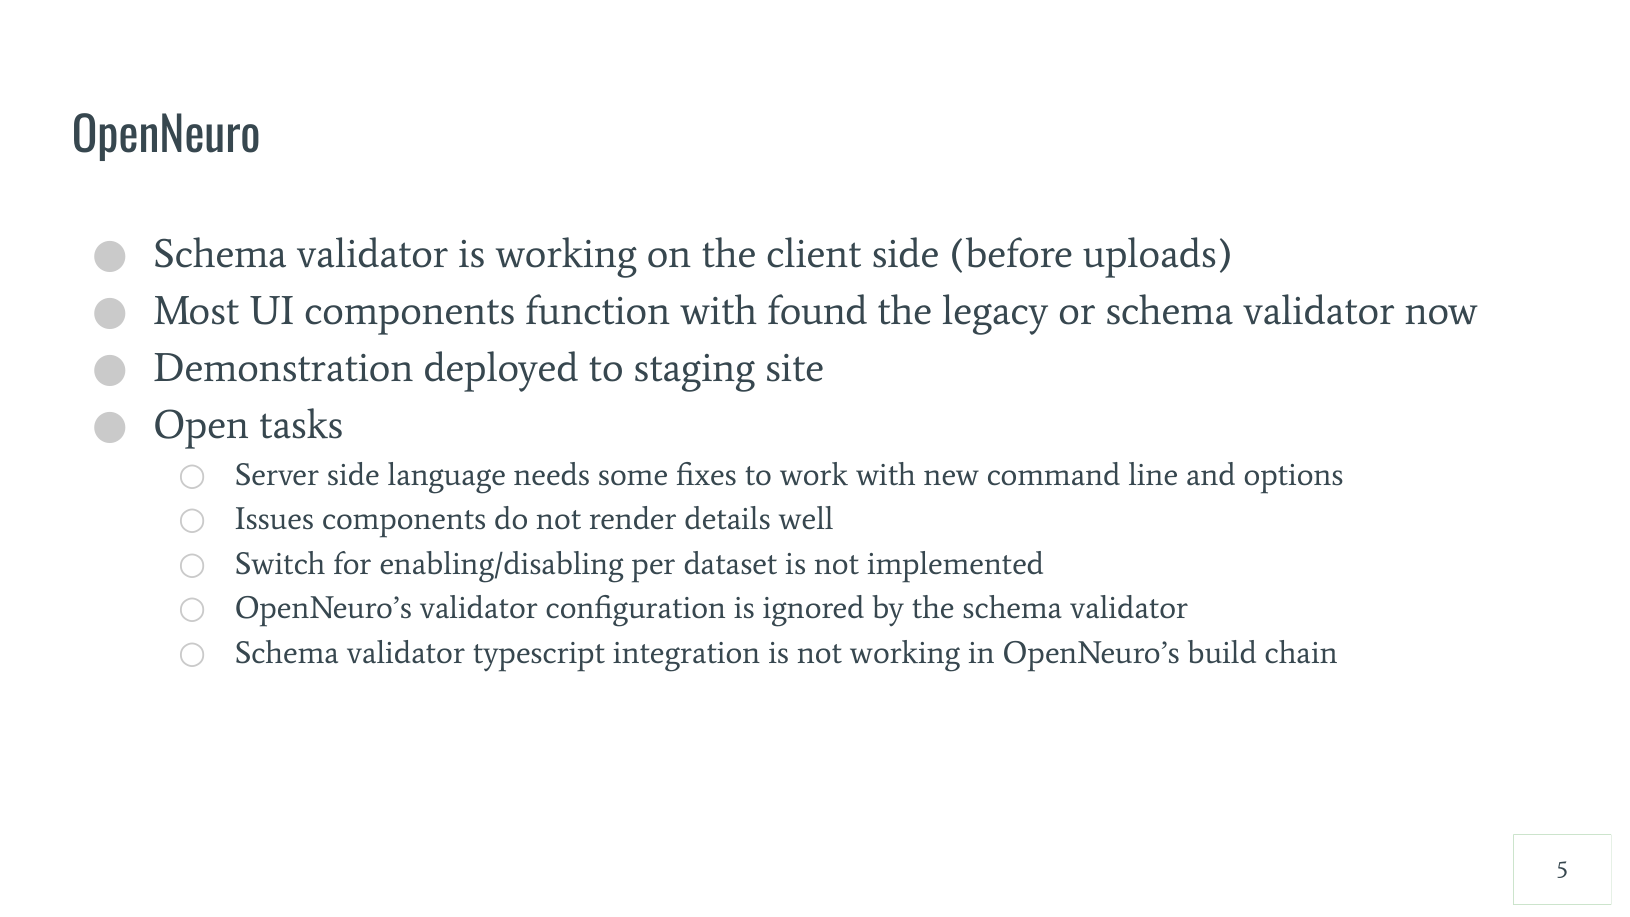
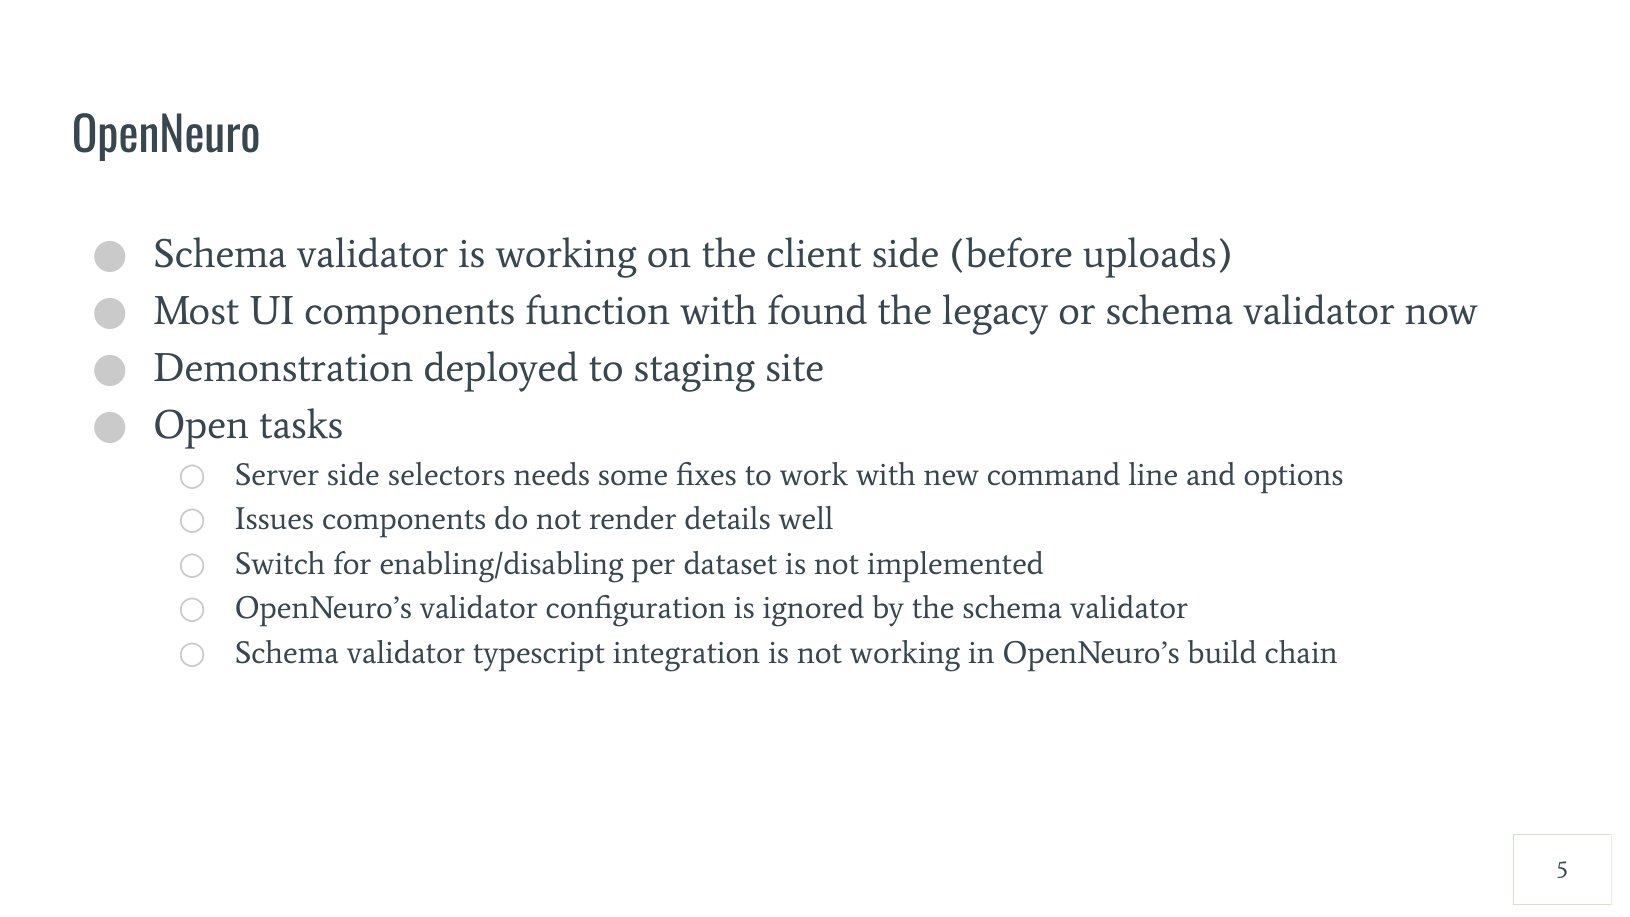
language: language -> selectors
